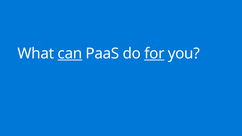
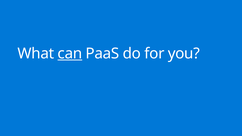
for underline: present -> none
